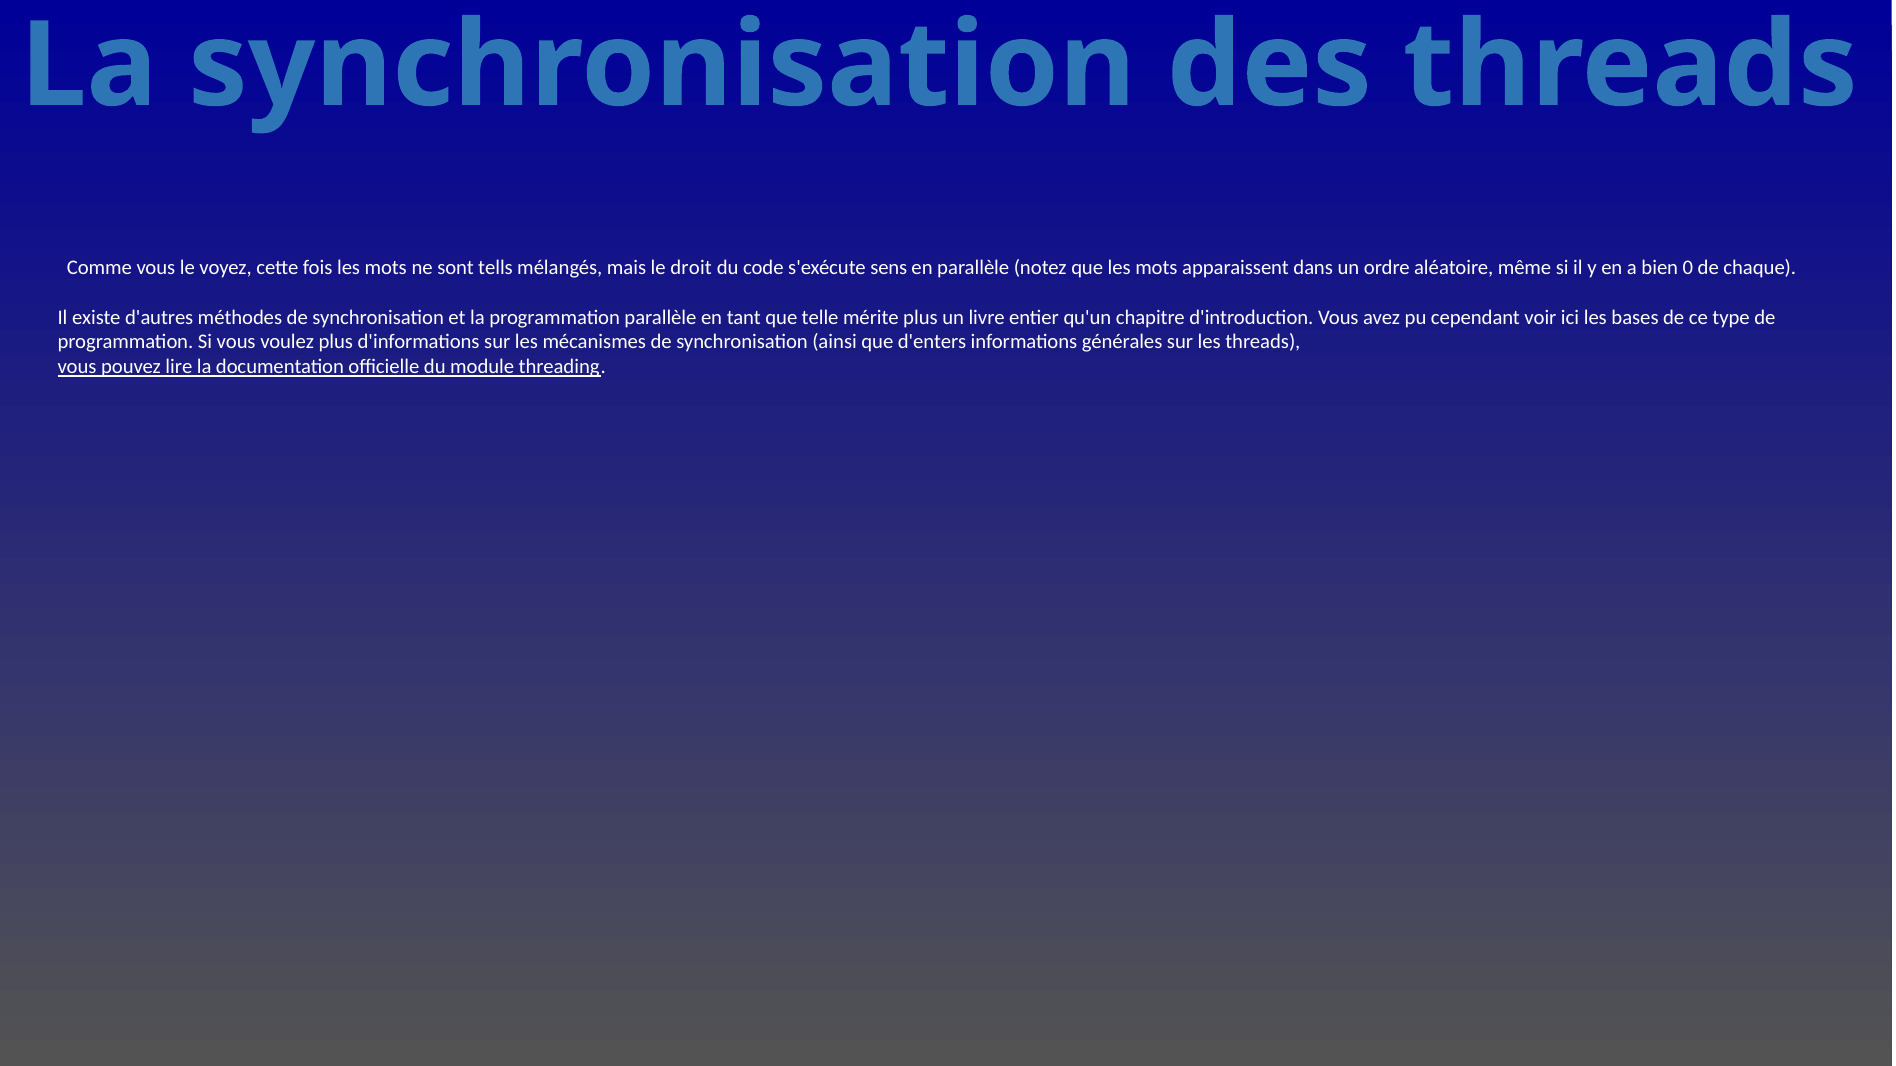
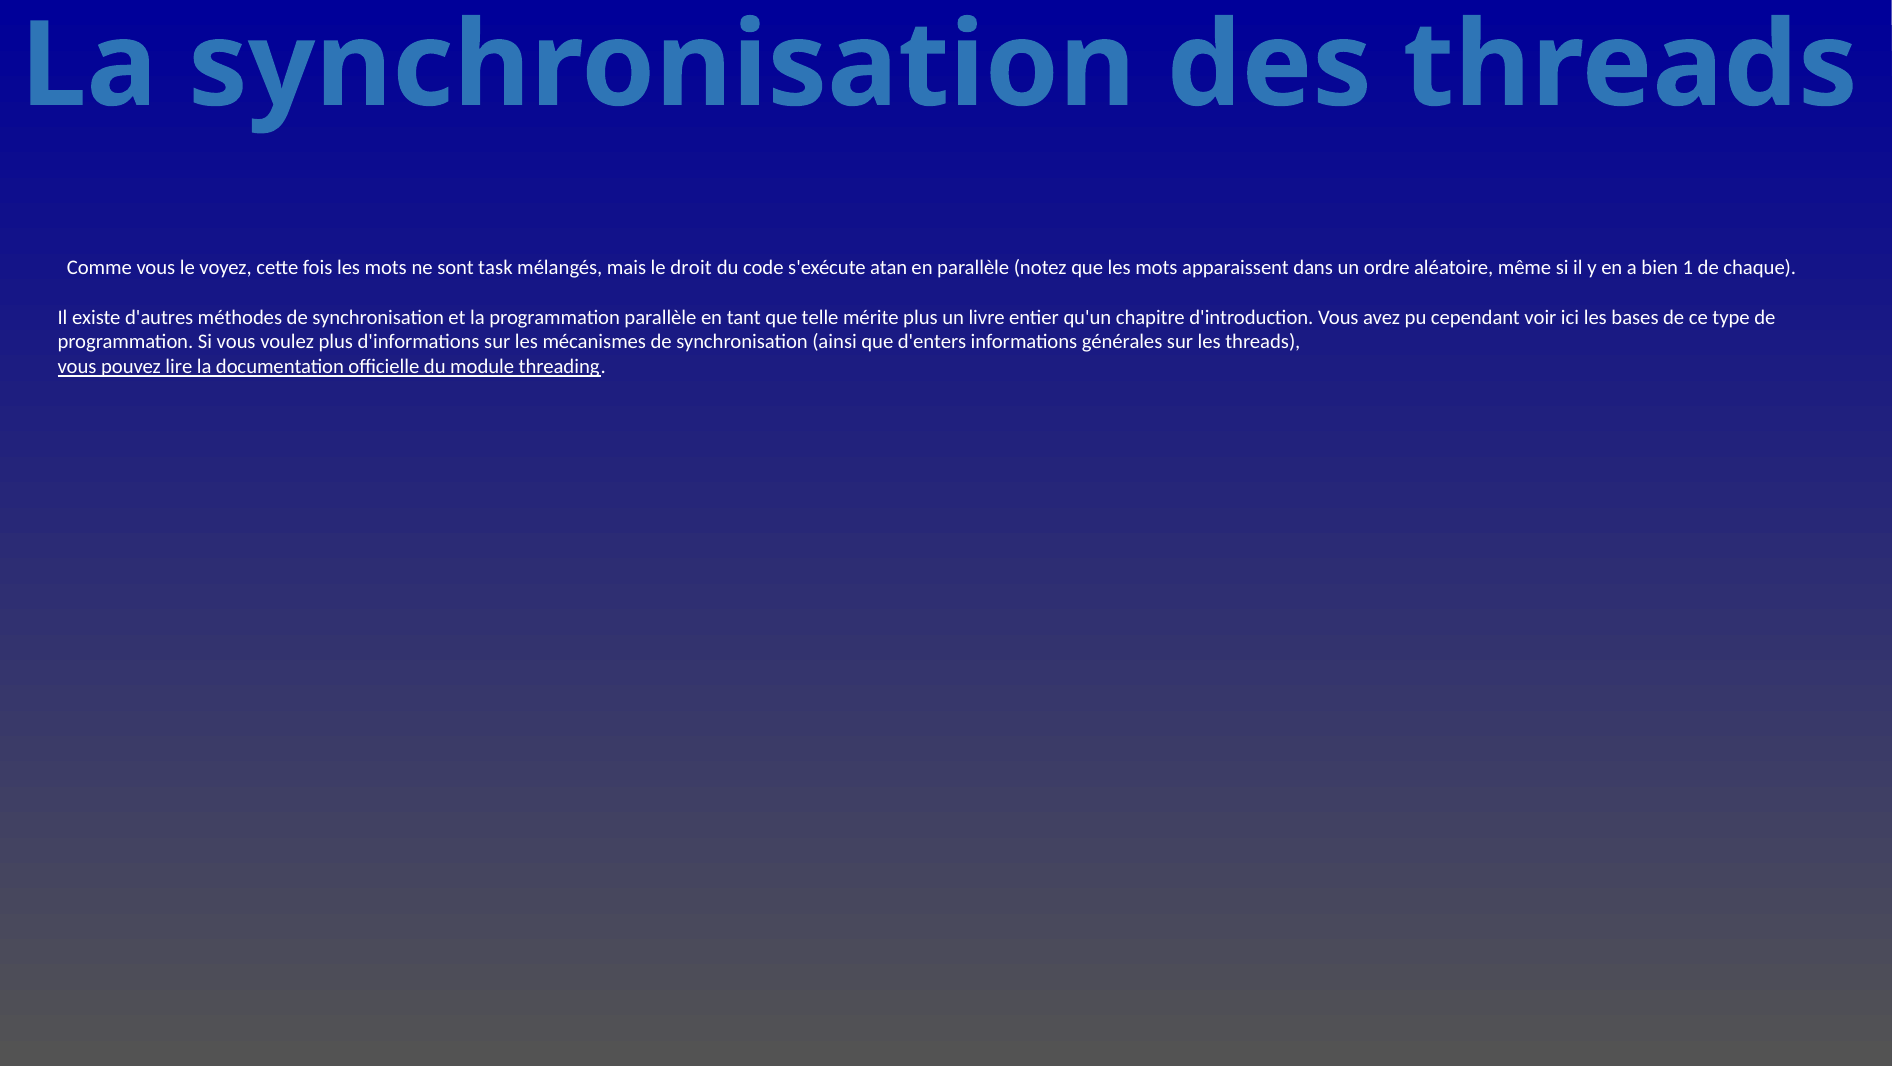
tells: tells -> task
sens: sens -> atan
0: 0 -> 1
